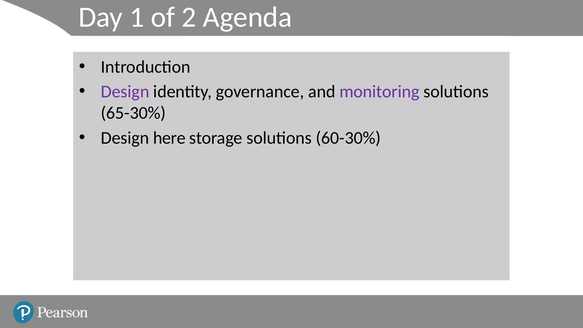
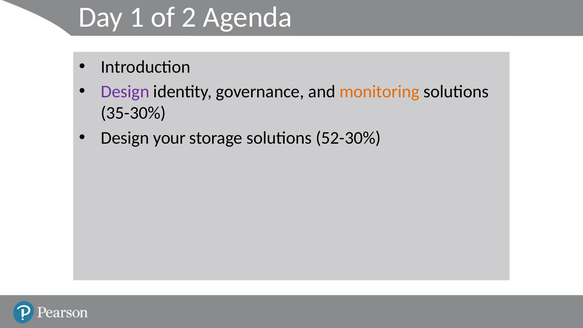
monitoring colour: purple -> orange
65-30%: 65-30% -> 35-30%
here: here -> your
60-30%: 60-30% -> 52-30%
